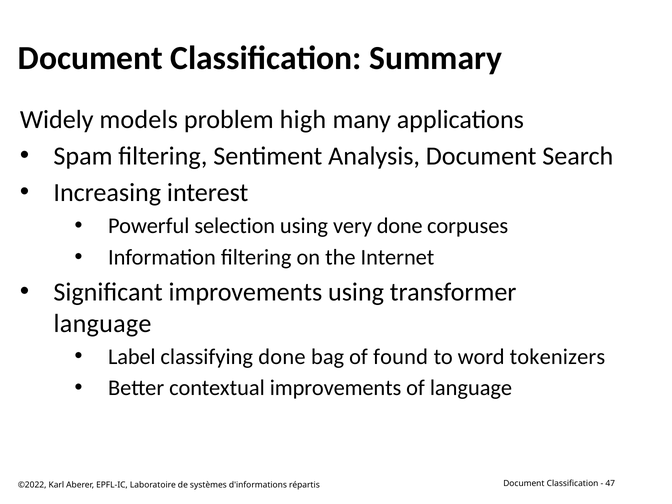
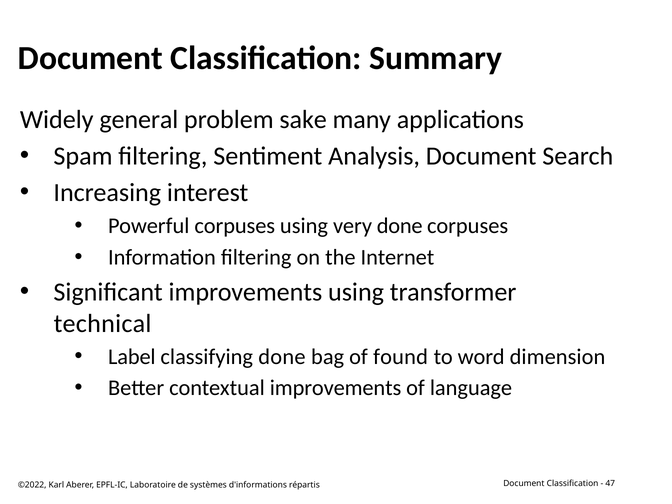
models: models -> general
high: high -> sake
Powerful selection: selection -> corpuses
language at (103, 323): language -> technical
tokenizers: tokenizers -> dimension
